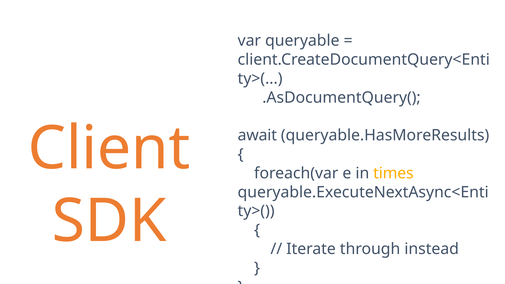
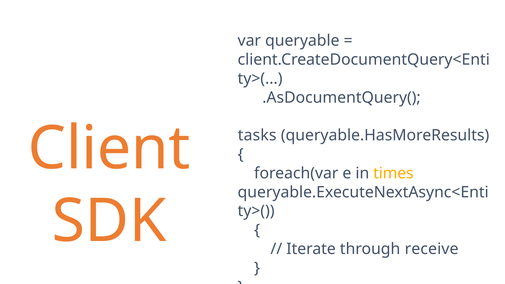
await: await -> tasks
instead: instead -> receive
